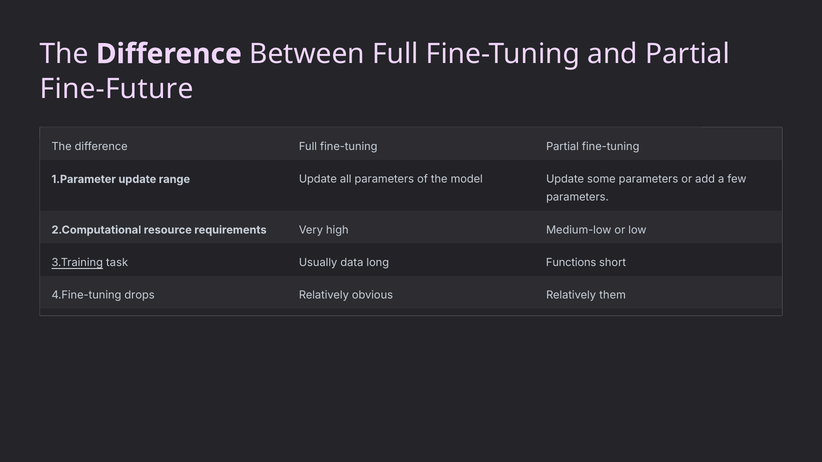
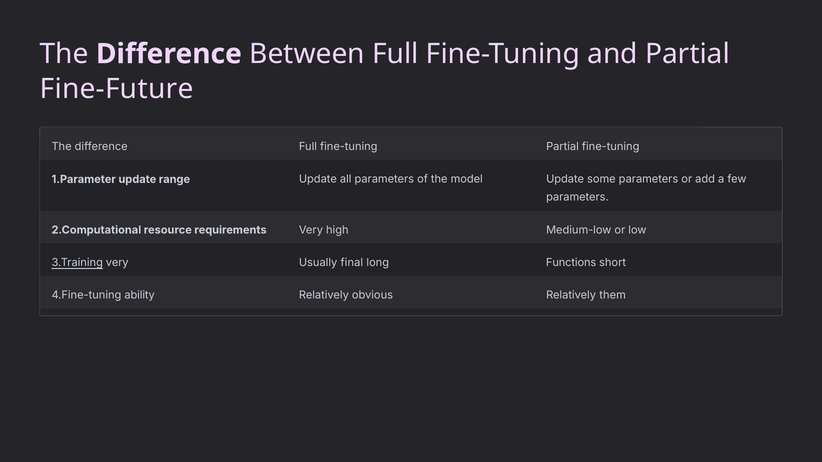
3.Training task: task -> very
data: data -> final
drops: drops -> ability
